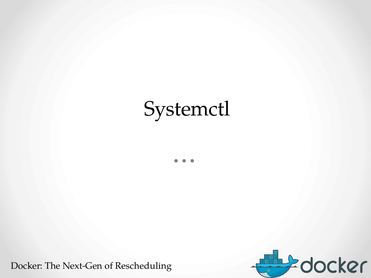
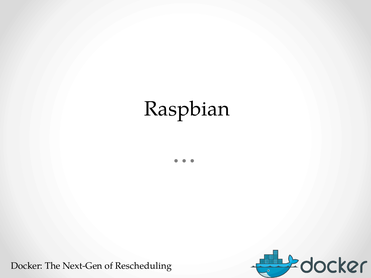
Systemctl: Systemctl -> Raspbian
